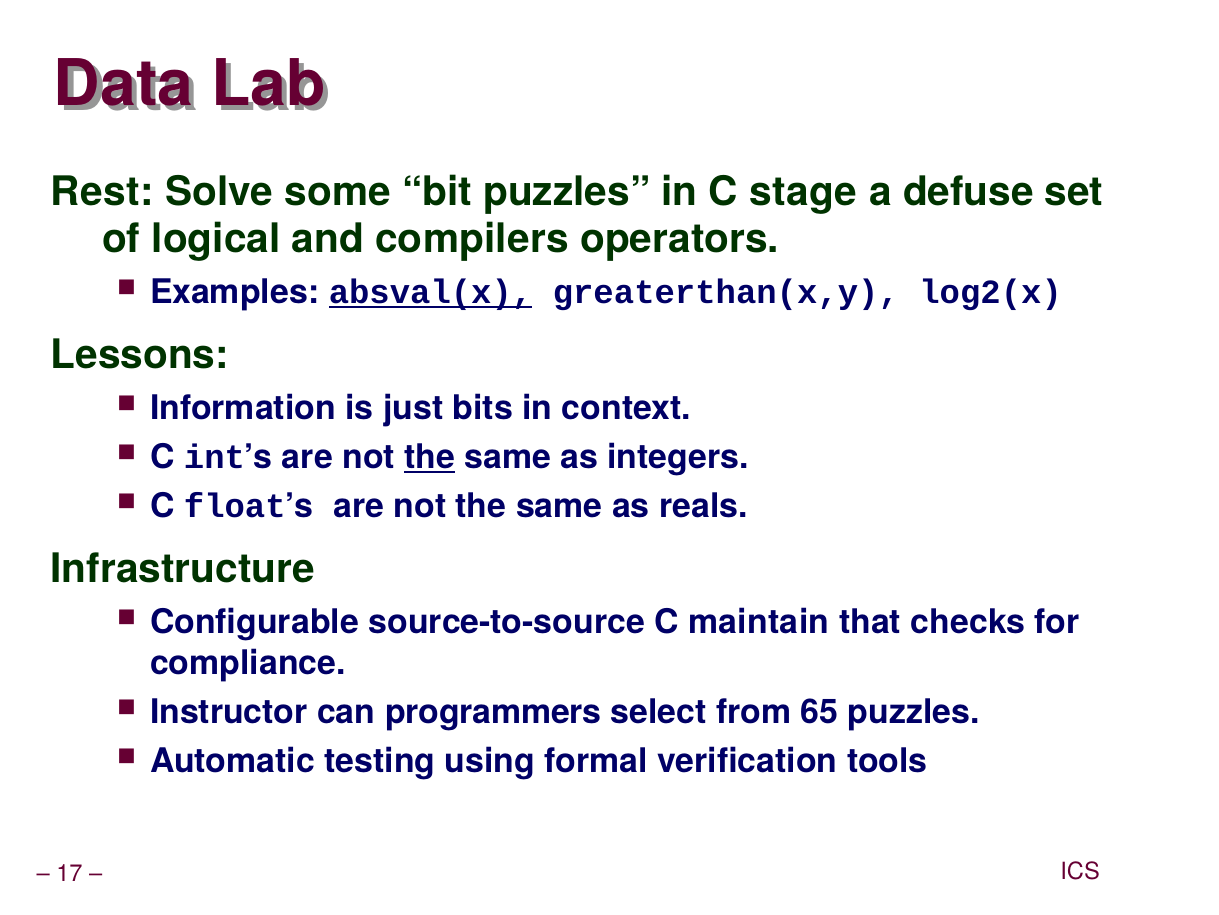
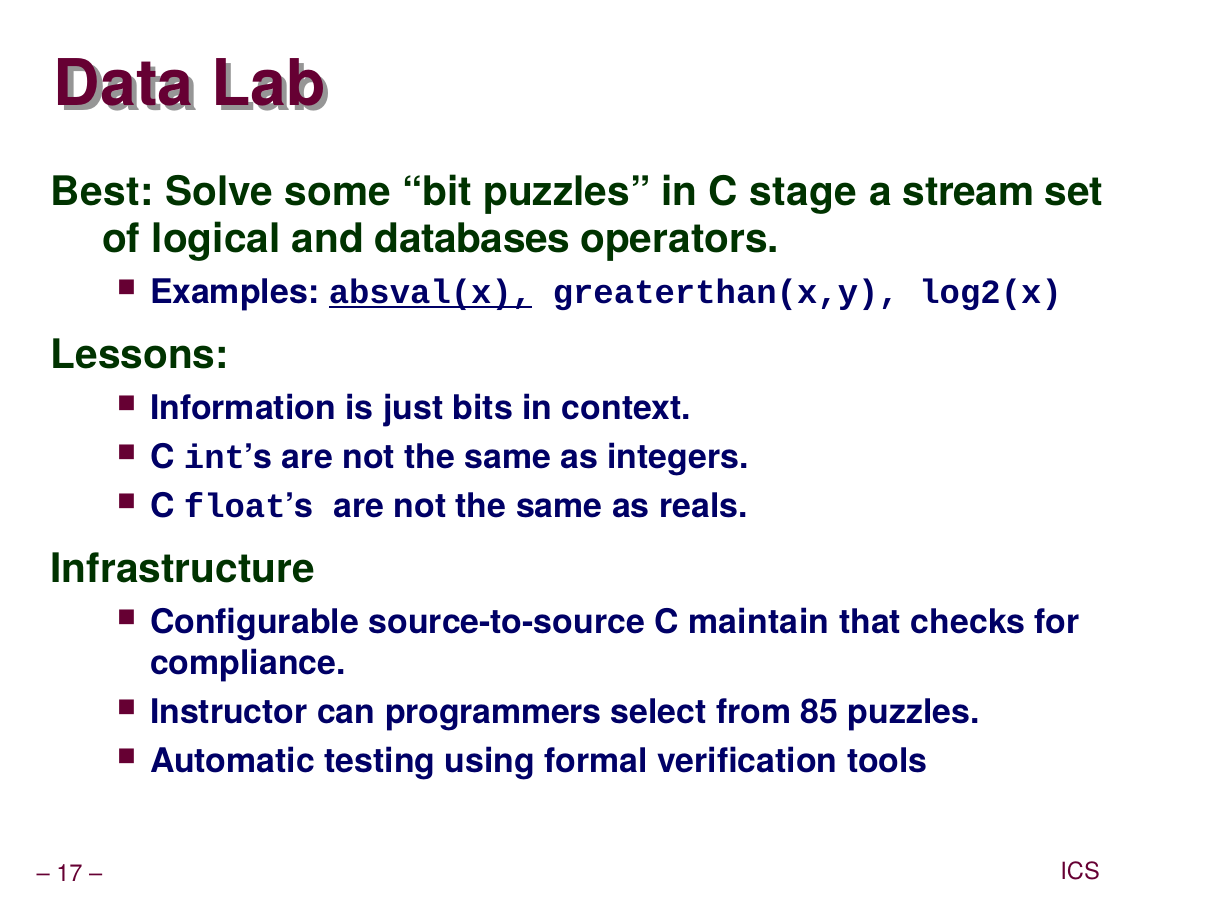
Rest: Rest -> Best
defuse: defuse -> stream
compilers: compilers -> databases
the at (430, 457) underline: present -> none
65: 65 -> 85
